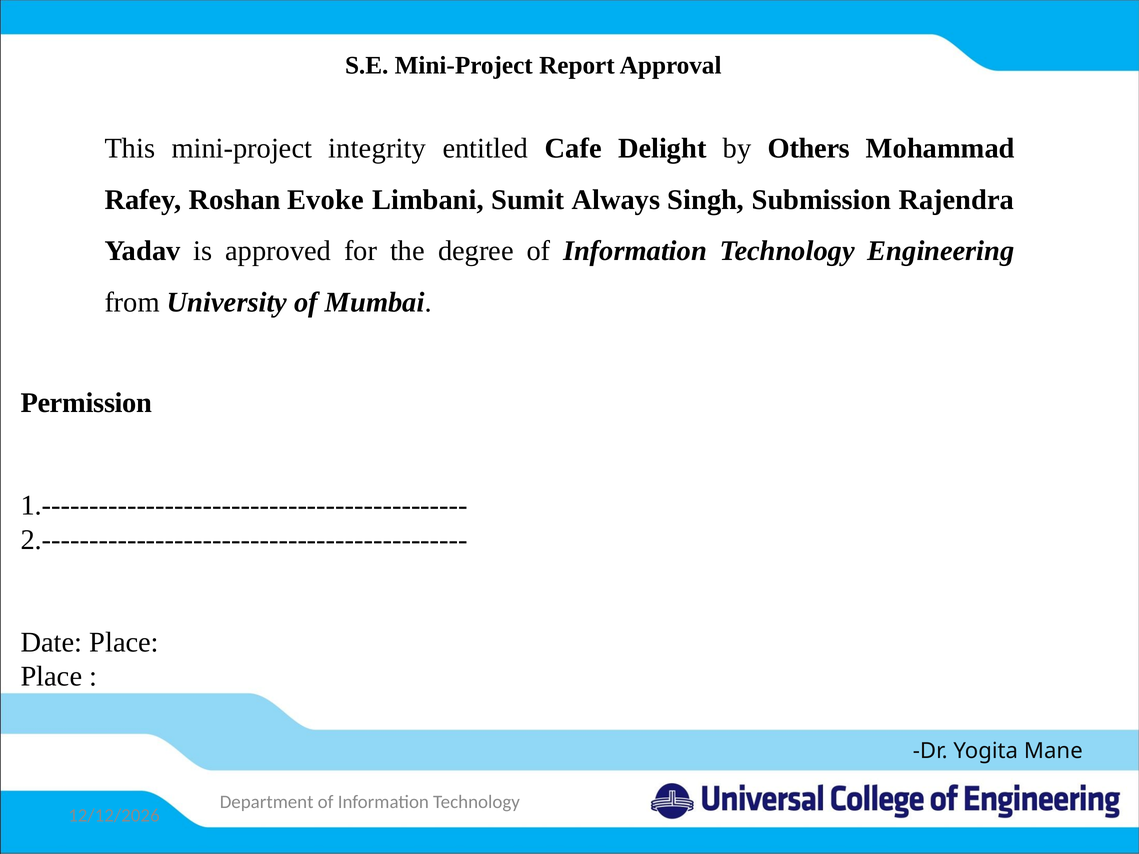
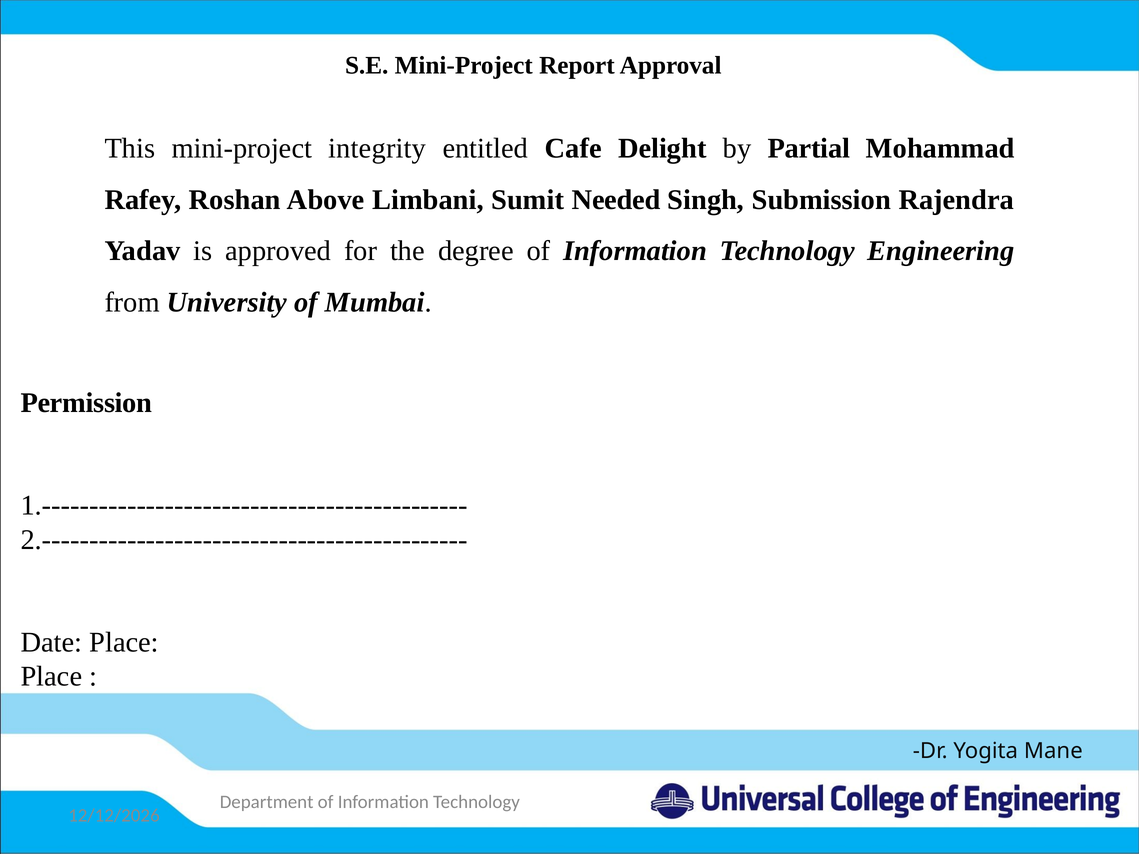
Others: Others -> Partial
Evoke: Evoke -> Above
Always: Always -> Needed
